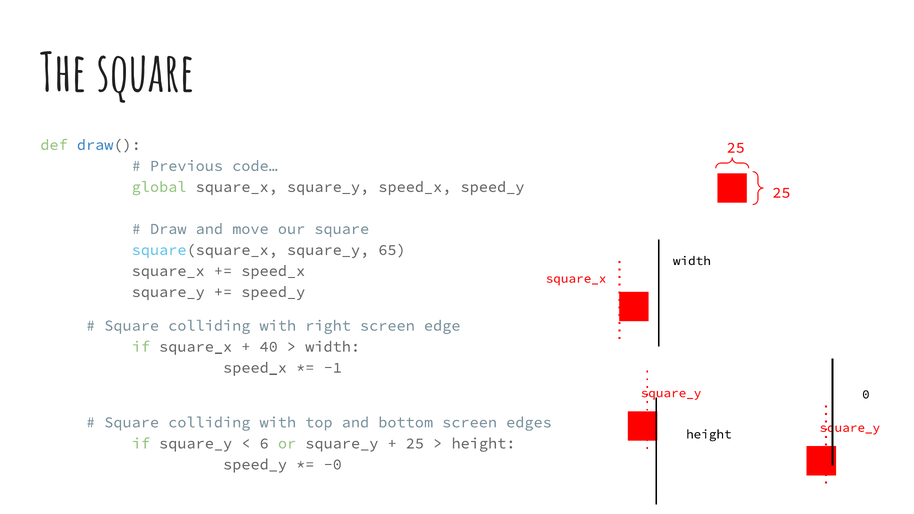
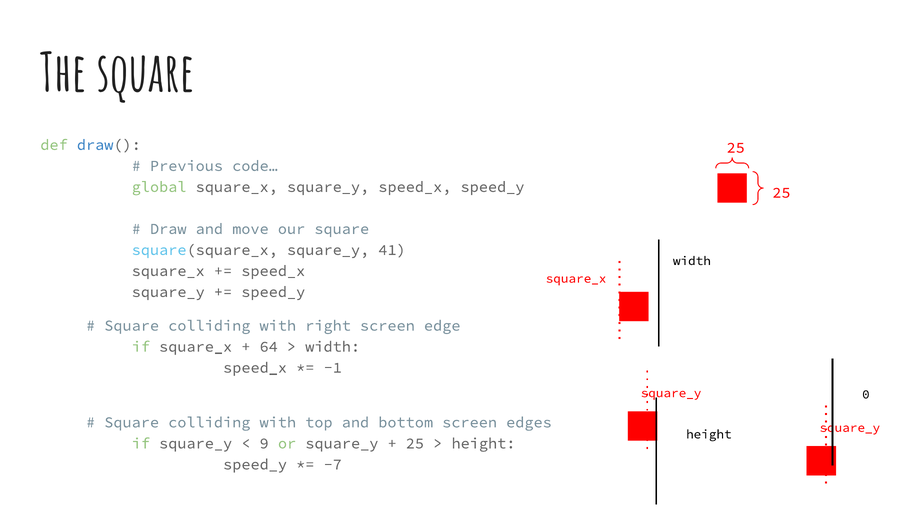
65: 65 -> 41
40: 40 -> 64
6: 6 -> 9
-0: -0 -> -7
